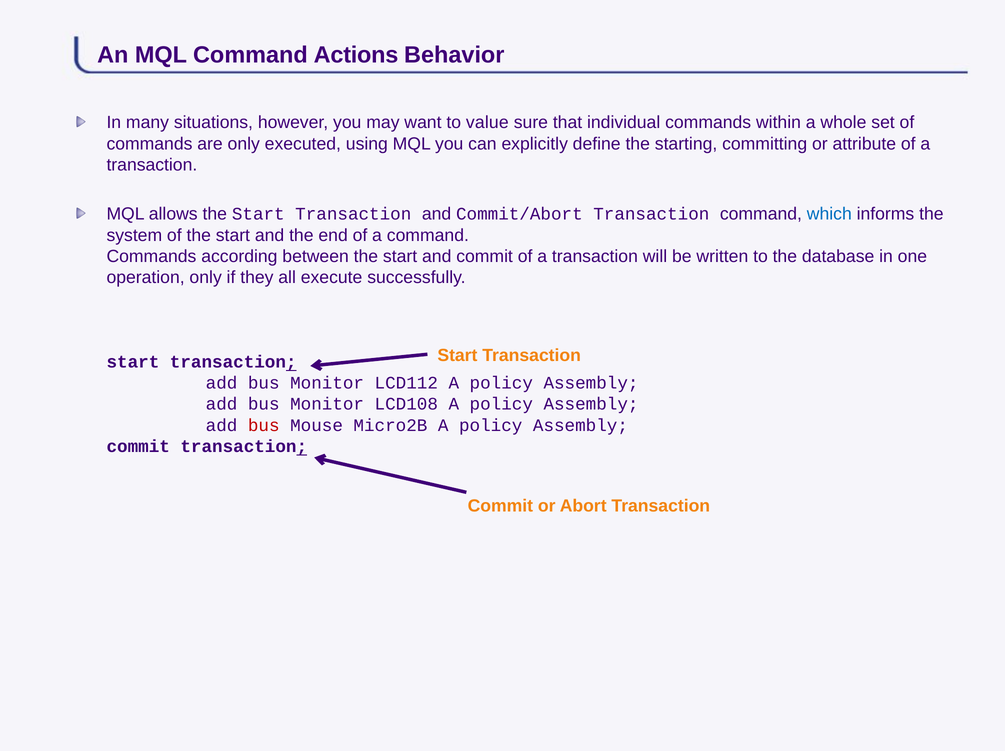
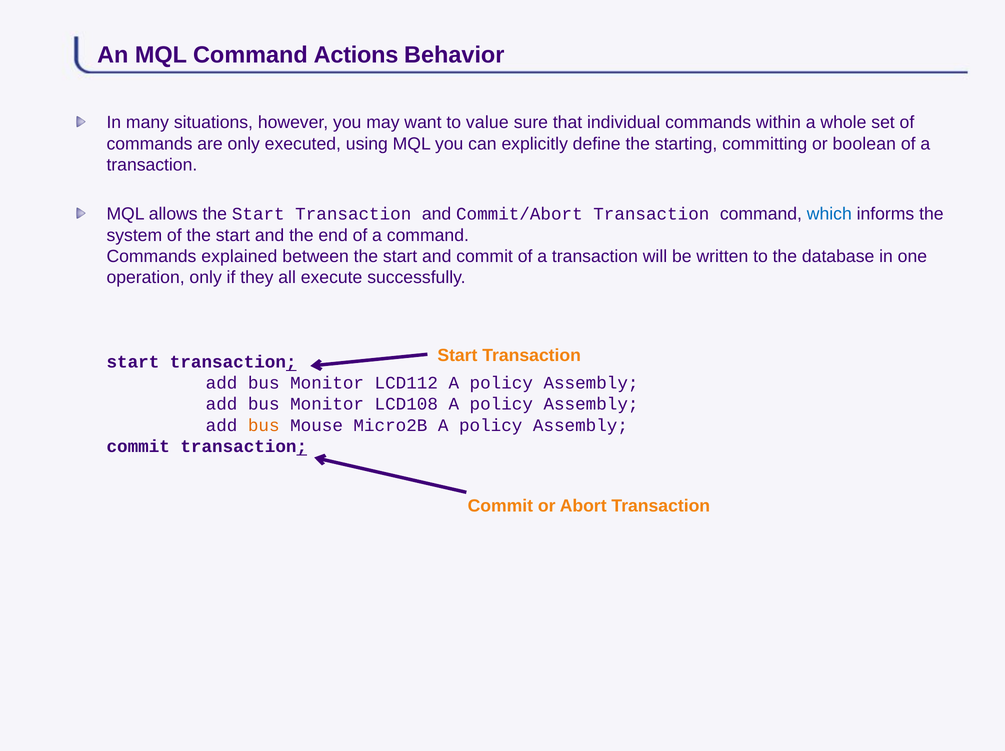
attribute: attribute -> boolean
according: according -> explained
bus at (264, 425) colour: red -> orange
